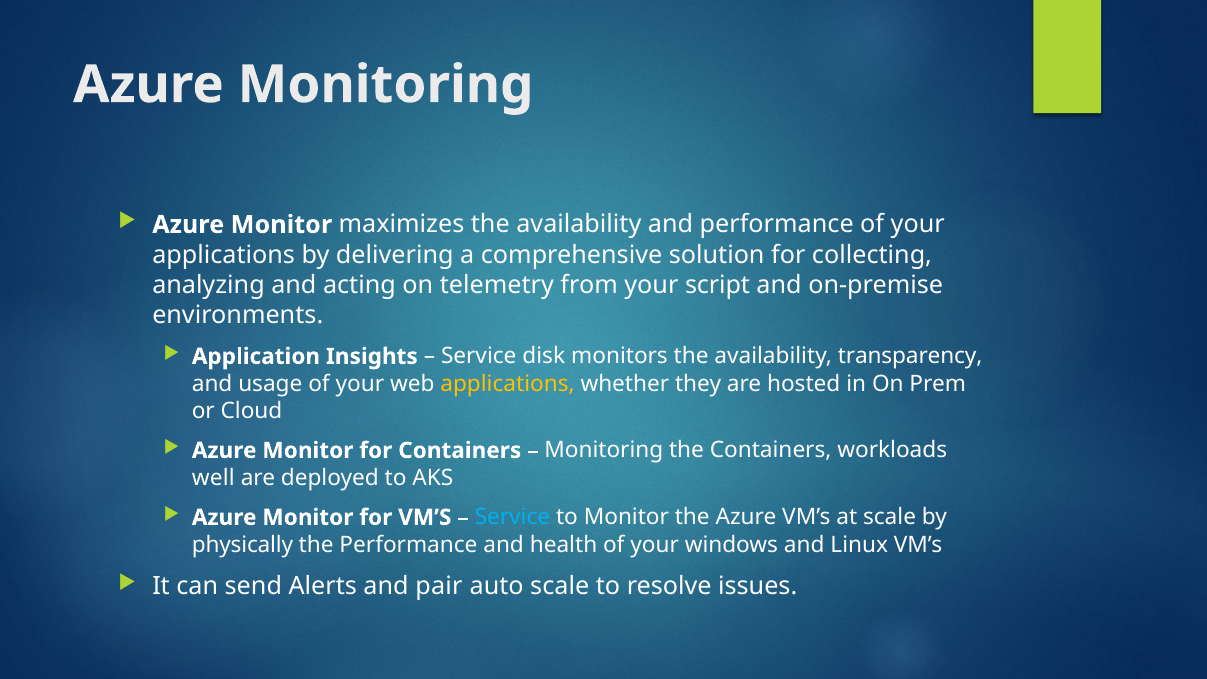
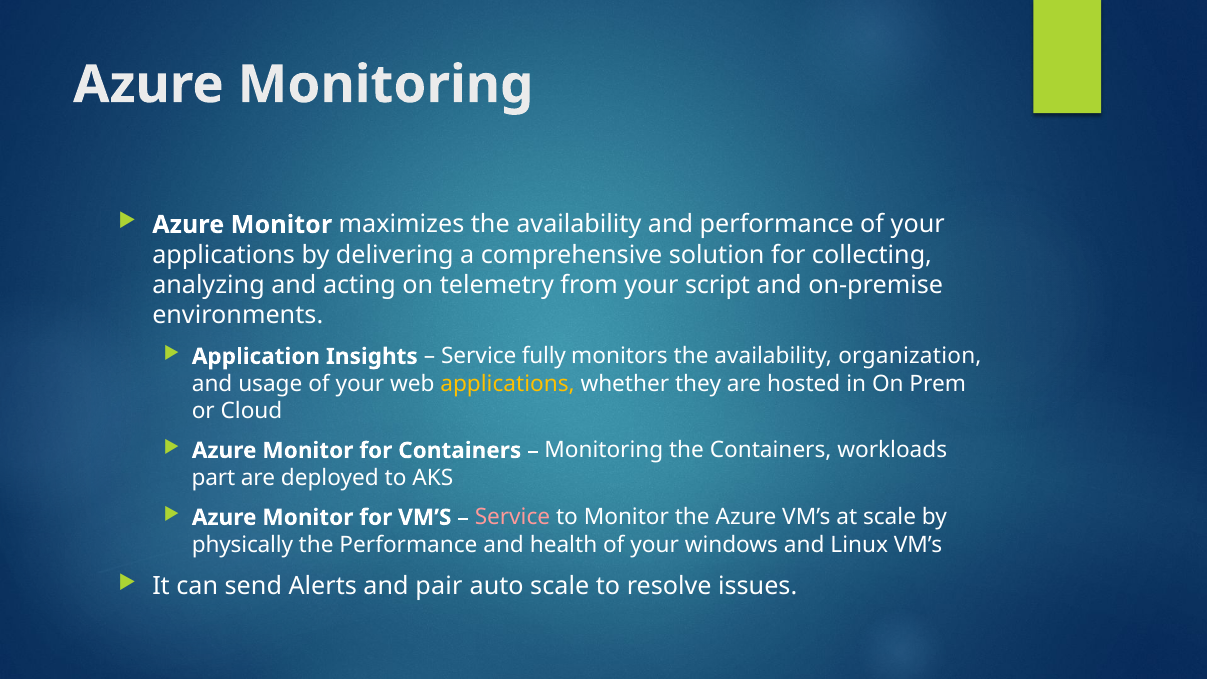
disk: disk -> fully
transparency: transparency -> organization
well: well -> part
Service at (512, 517) colour: light blue -> pink
